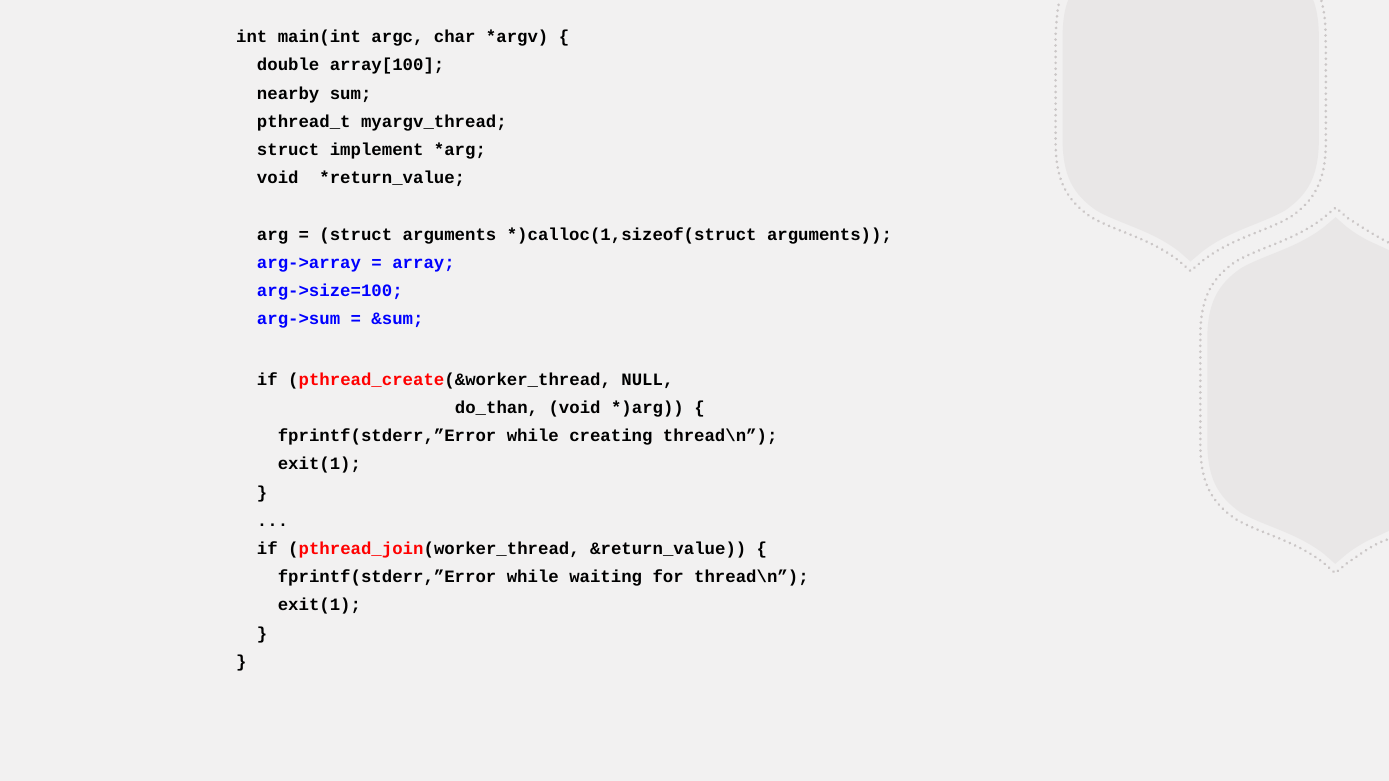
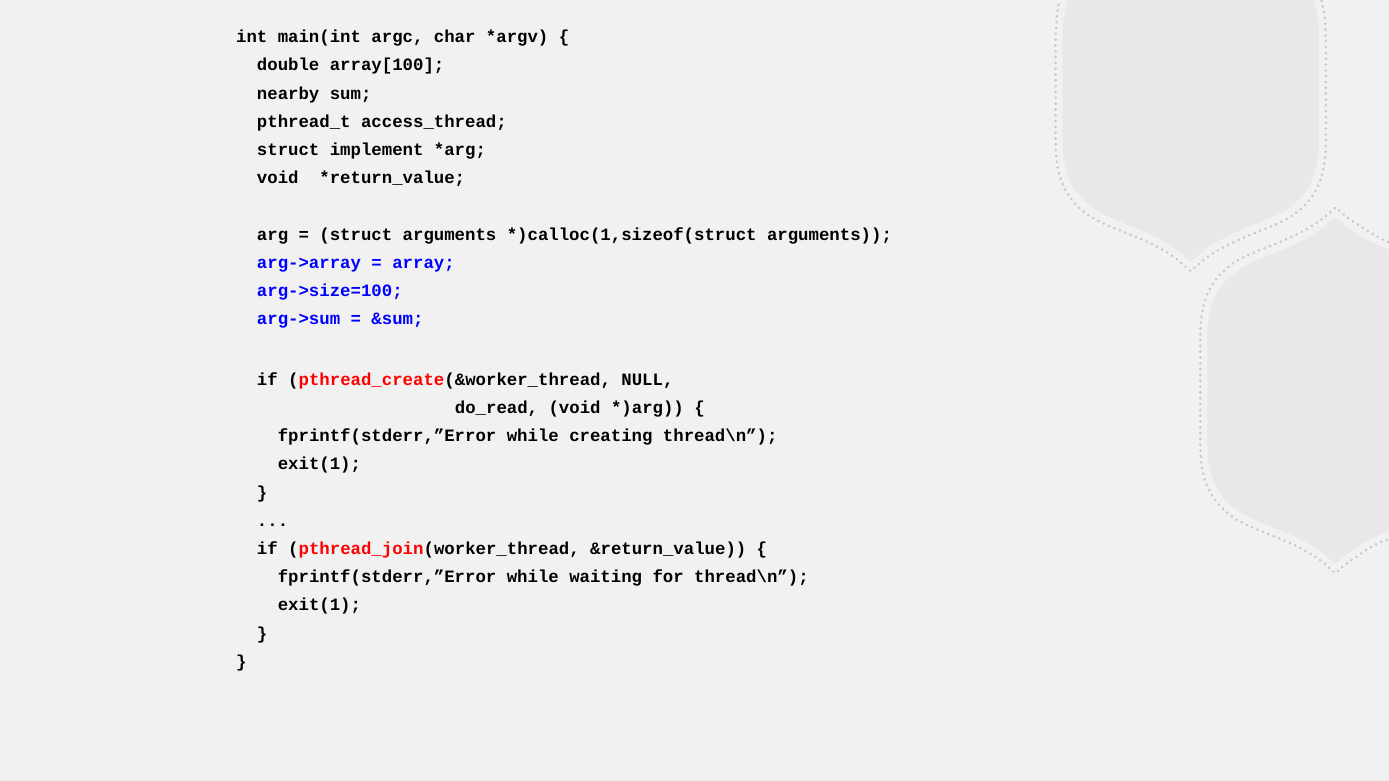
myargv_thread: myargv_thread -> access_thread
do_than: do_than -> do_read
